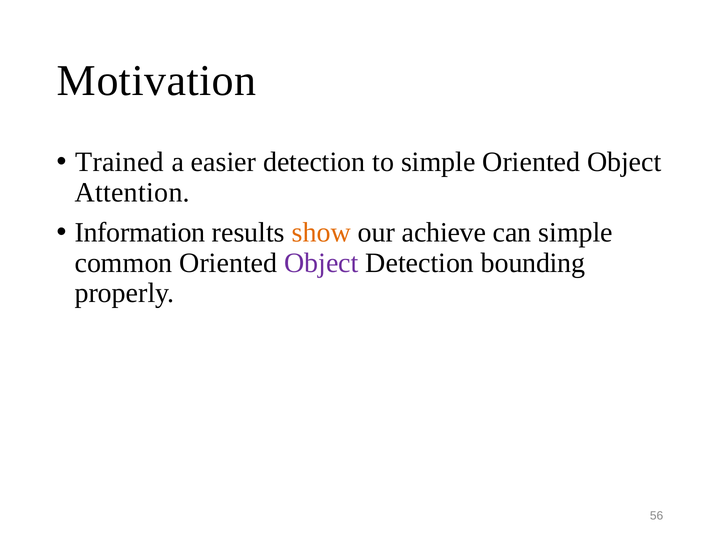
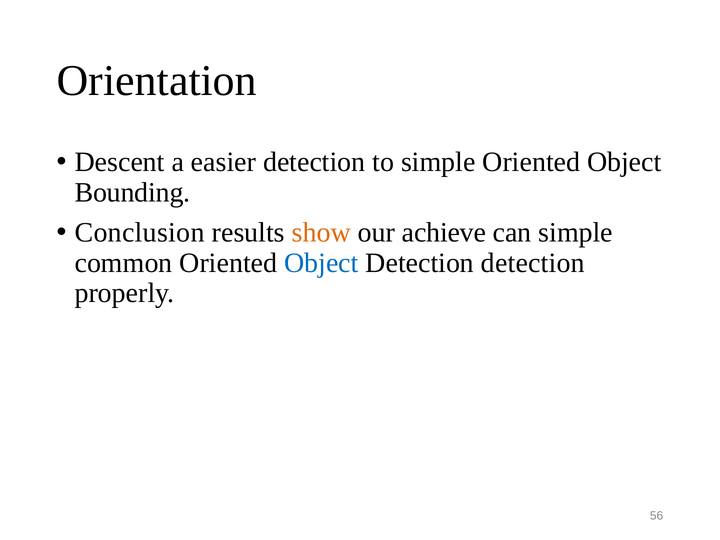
Motivation: Motivation -> Orientation
Trained: Trained -> Descent
Attention: Attention -> Bounding
Information: Information -> Conclusion
Object at (321, 263) colour: purple -> blue
Detection bounding: bounding -> detection
